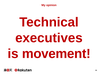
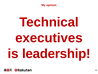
movement: movement -> leadership
